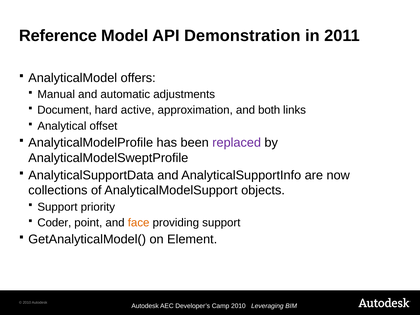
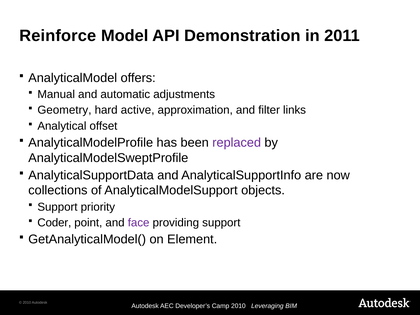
Reference: Reference -> Reinforce
Document: Document -> Geometry
both: both -> filter
face colour: orange -> purple
